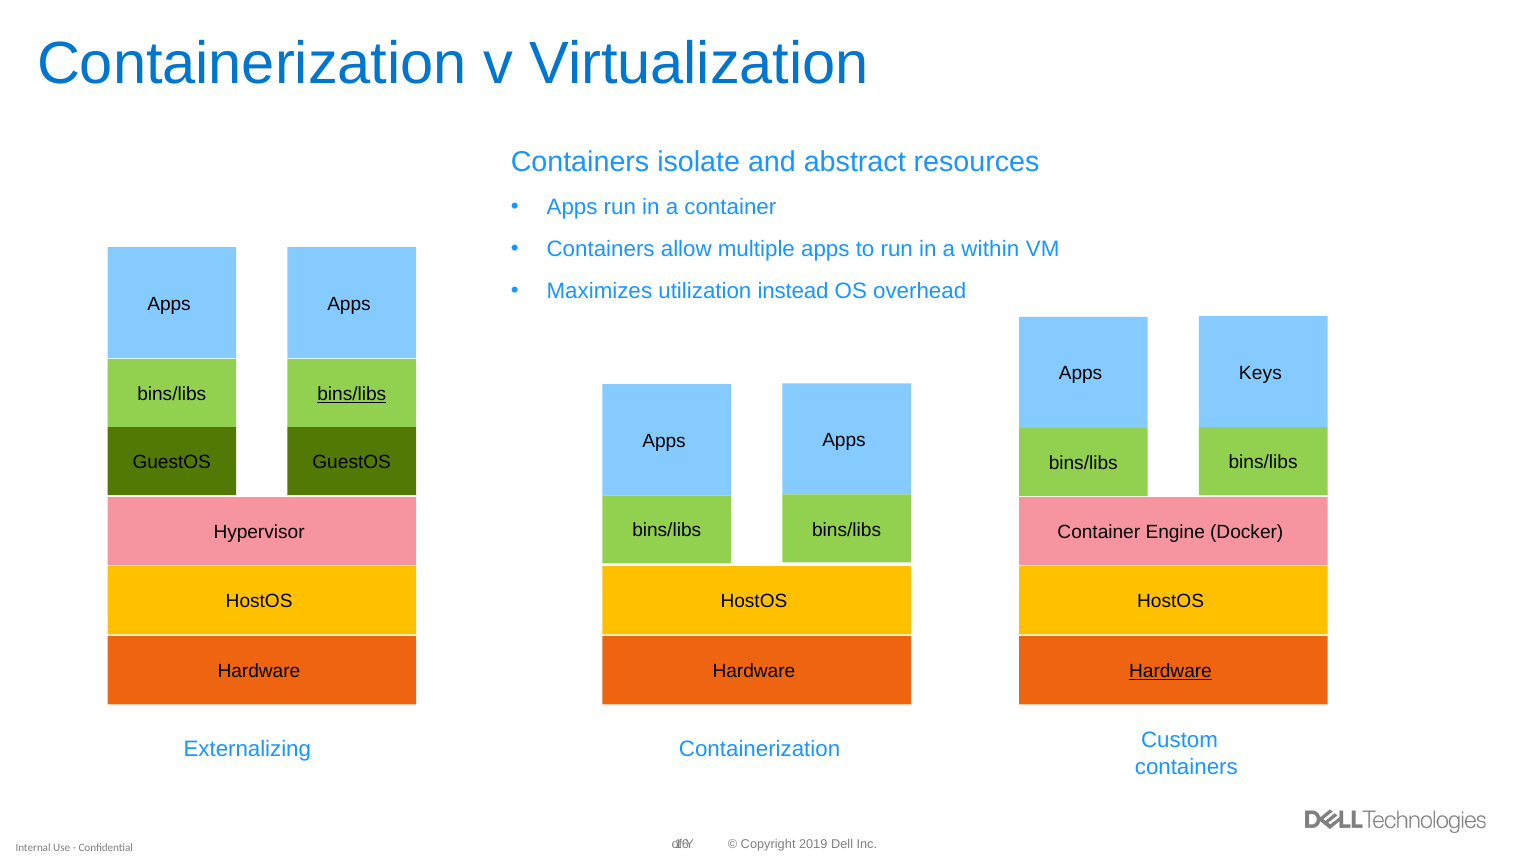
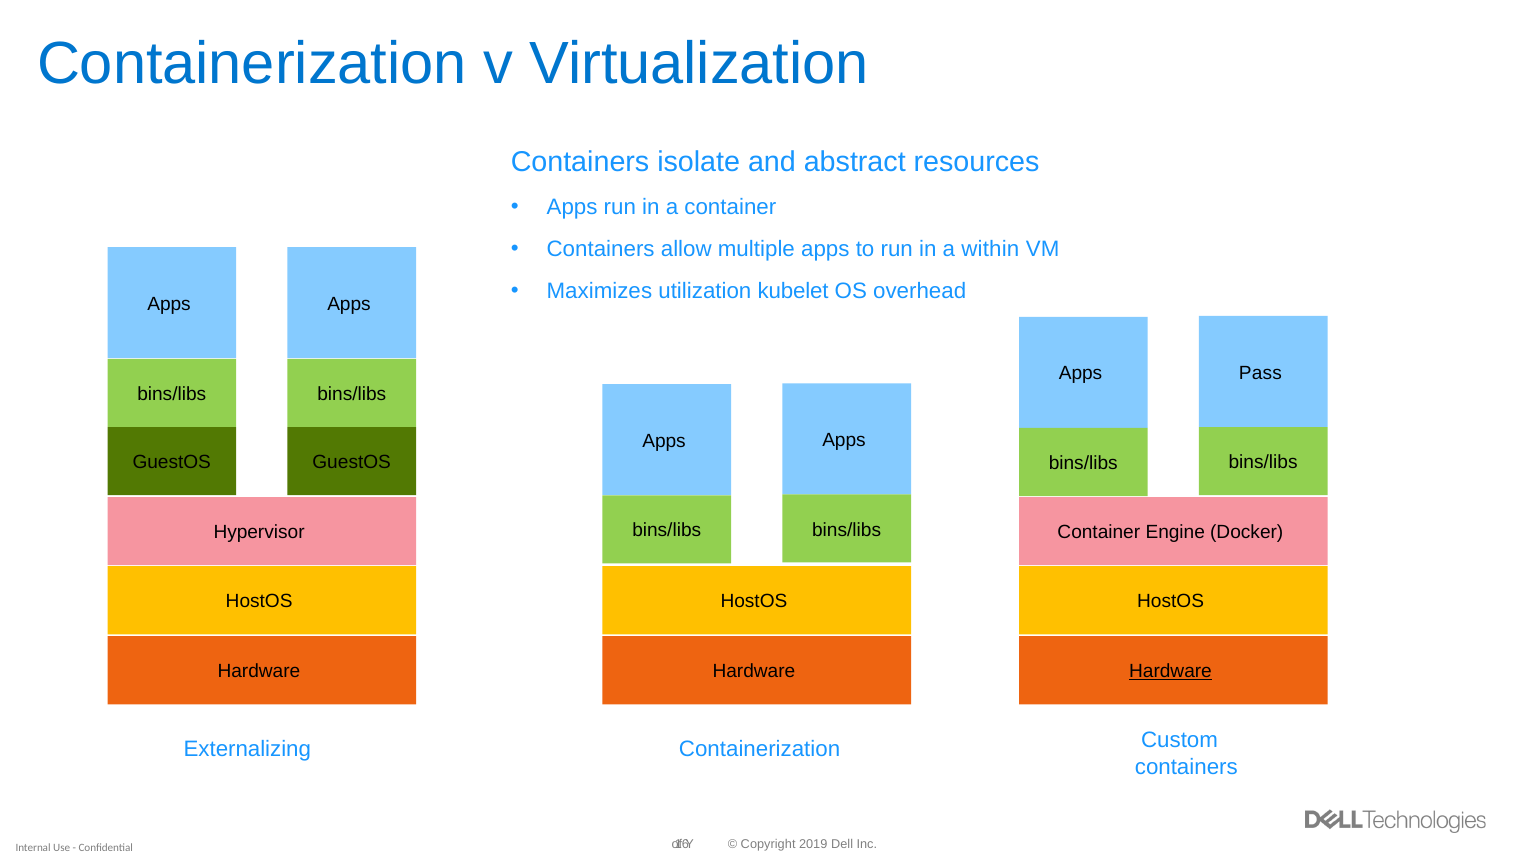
instead: instead -> kubelet
Keys: Keys -> Pass
bins/libs at (352, 394) underline: present -> none
